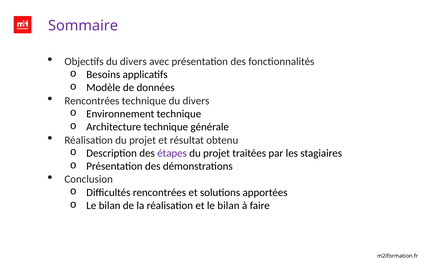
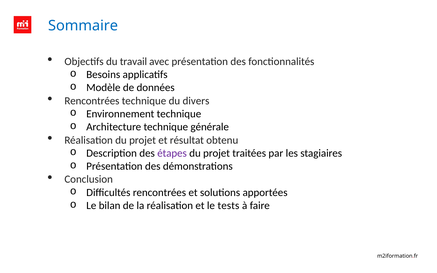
Sommaire colour: purple -> blue
Objectifs du divers: divers -> travail
et le bilan: bilan -> tests
